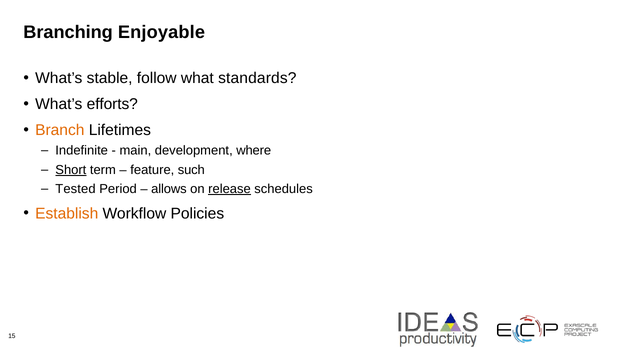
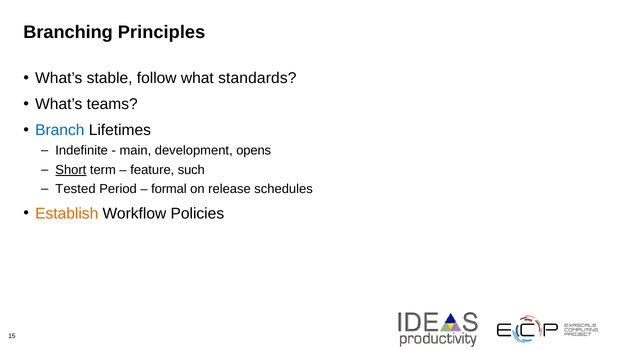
Enjoyable: Enjoyable -> Principles
efforts: efforts -> teams
Branch colour: orange -> blue
where: where -> opens
allows: allows -> formal
release underline: present -> none
